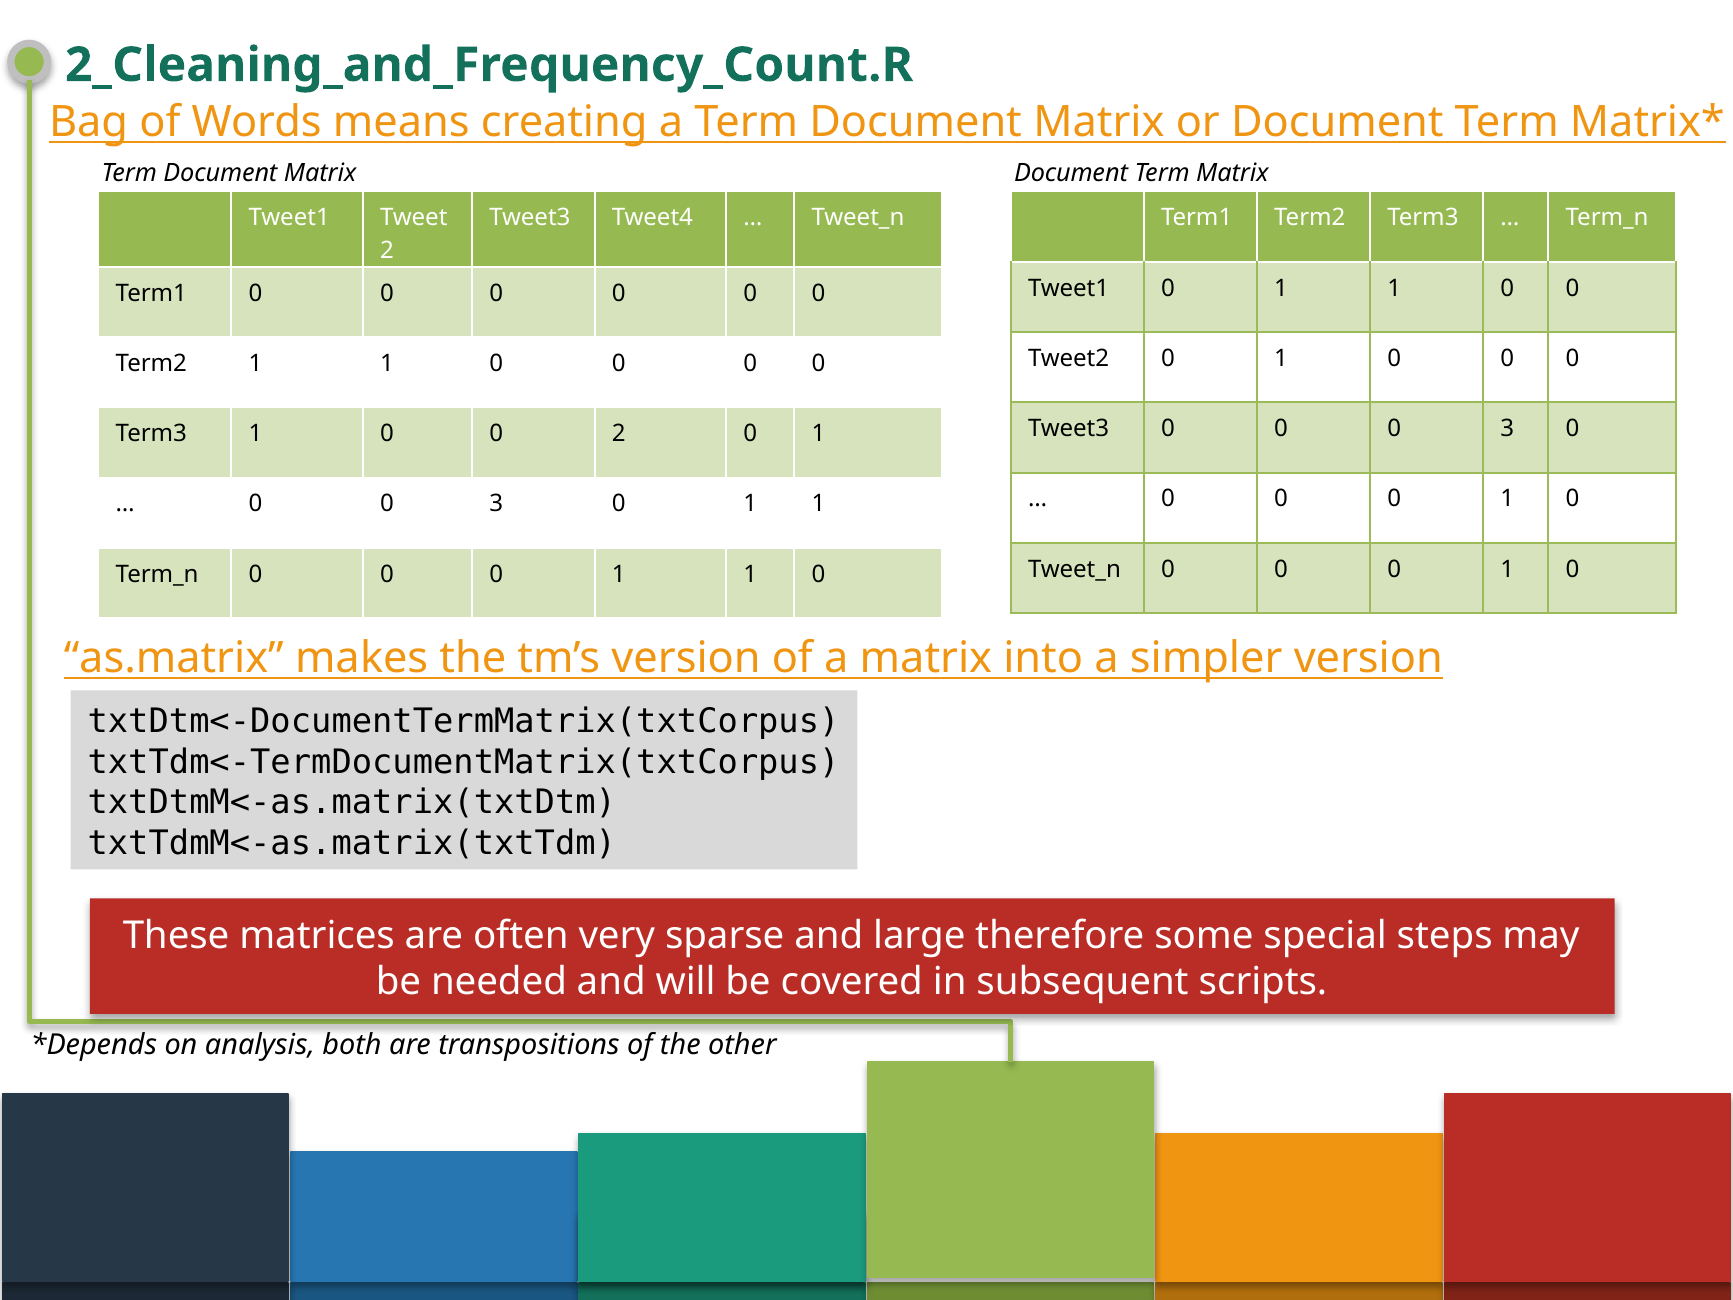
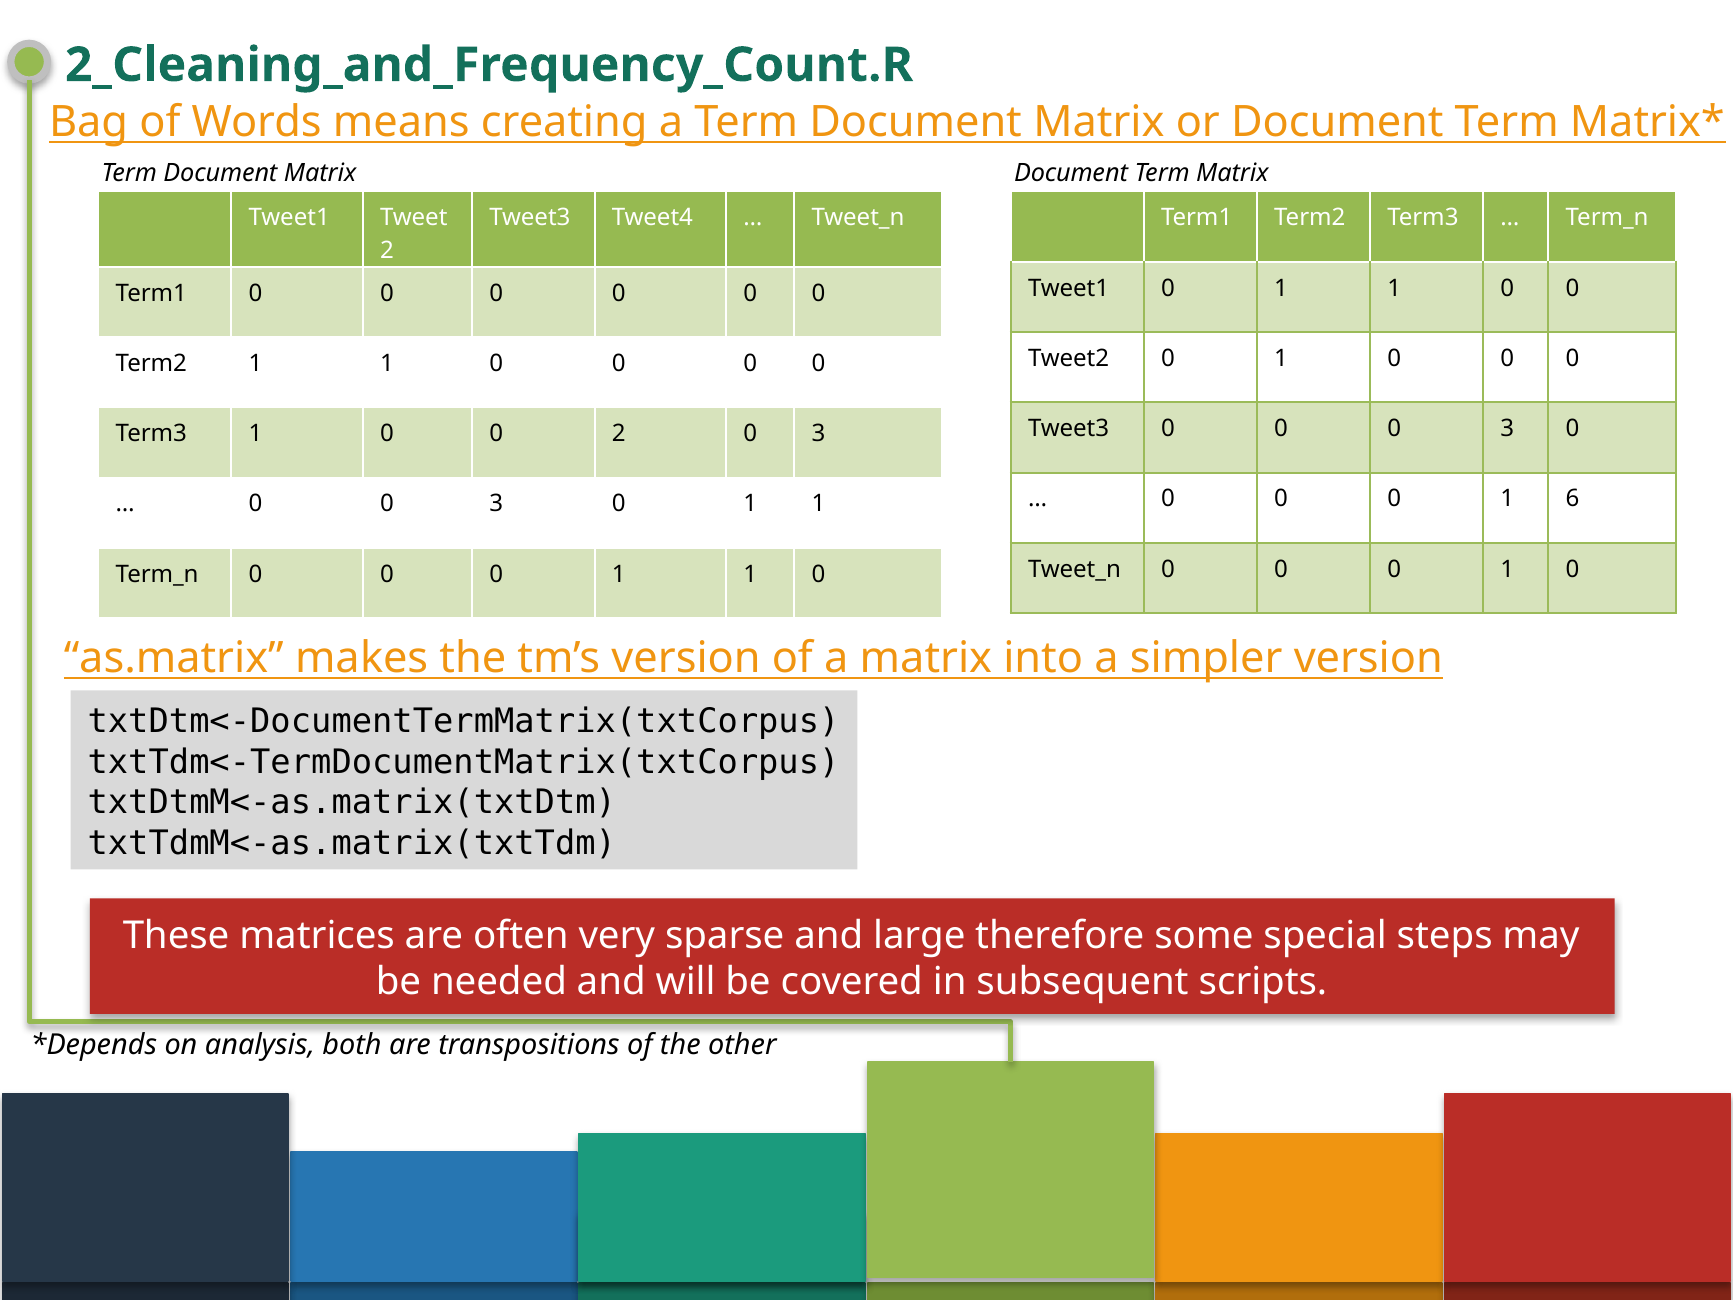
2 0 1: 1 -> 3
0 at (1573, 499): 0 -> 6
